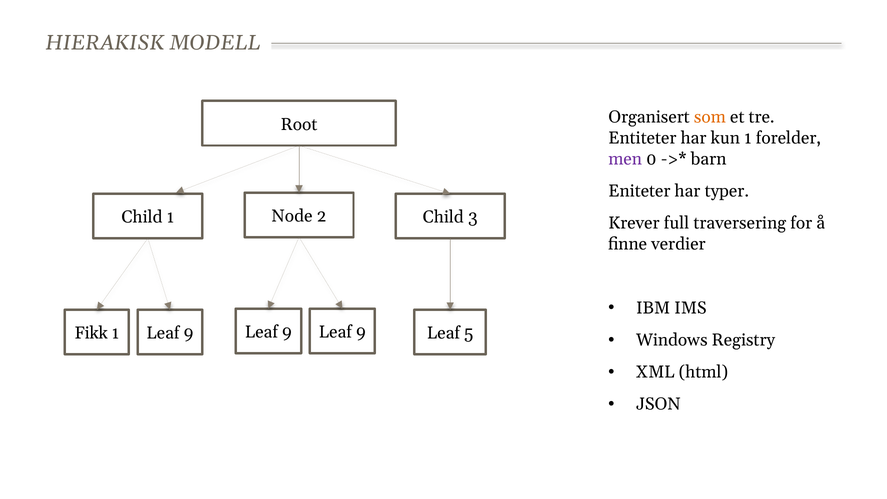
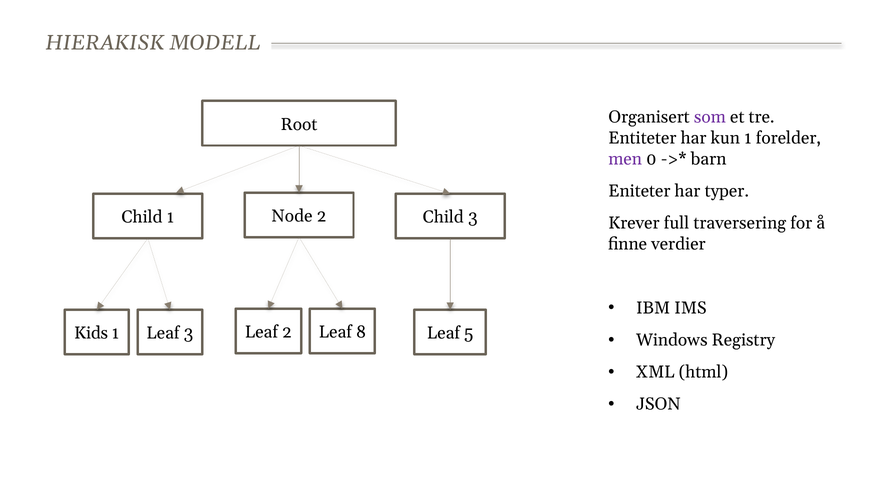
som colour: orange -> purple
Fikk: Fikk -> Kids
1 Leaf 9: 9 -> 3
9 at (287, 332): 9 -> 2
9 at (361, 332): 9 -> 8
